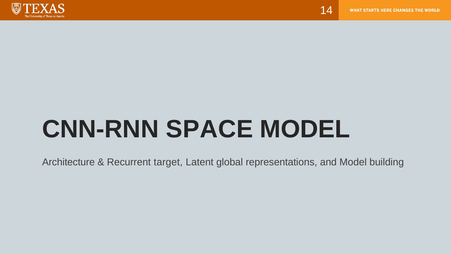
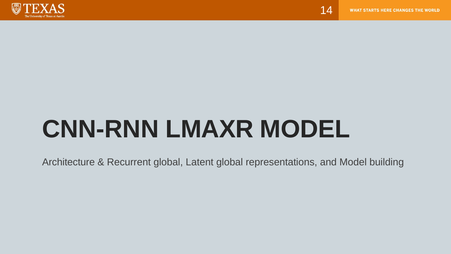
SPACE: SPACE -> LMAXR
Recurrent target: target -> global
